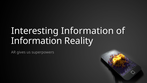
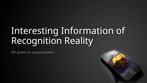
Information at (37, 41): Information -> Recognition
